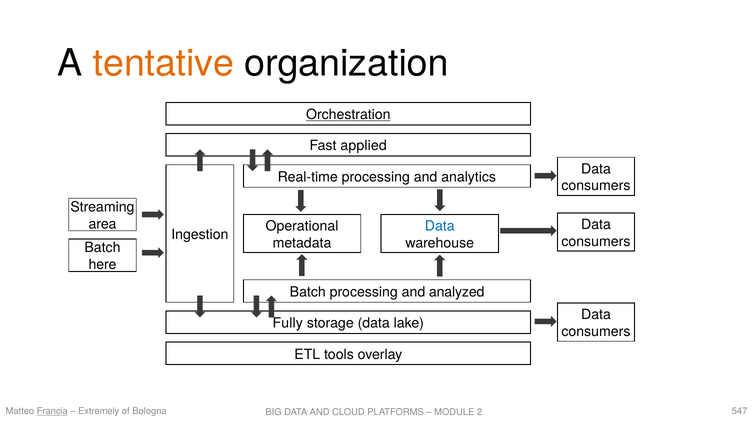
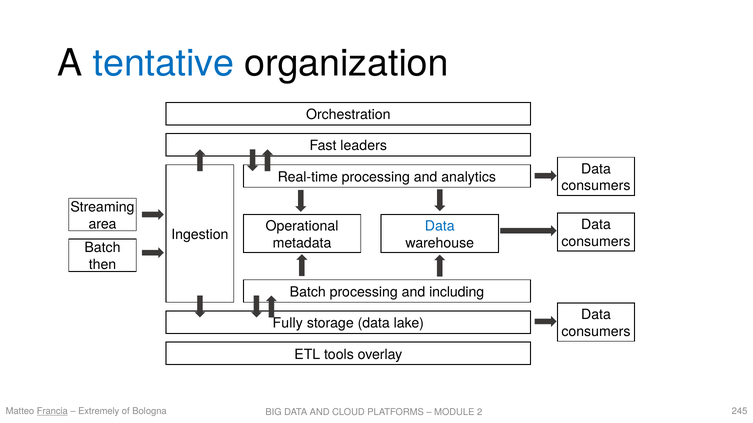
tentative colour: orange -> blue
Orchestration underline: present -> none
applied: applied -> leaders
here: here -> then
analyzed: analyzed -> including
547: 547 -> 245
